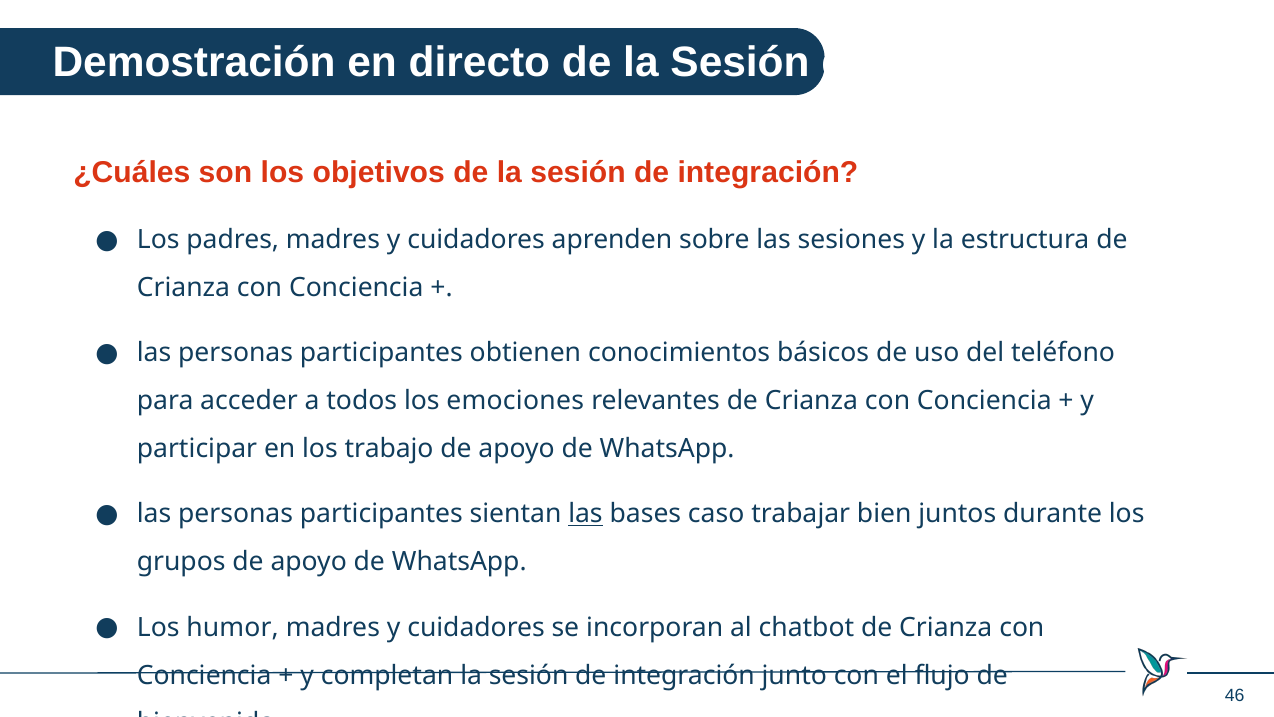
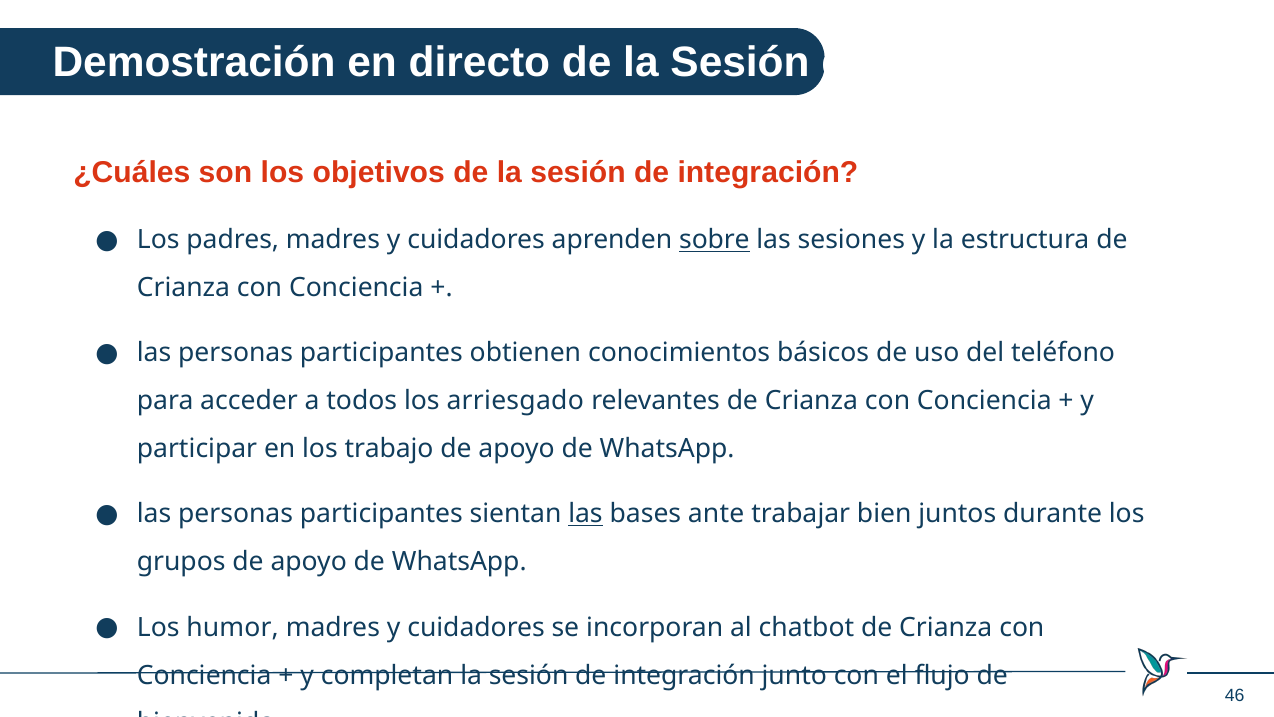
sobre underline: none -> present
emociones: emociones -> arriesgado
caso: caso -> ante
